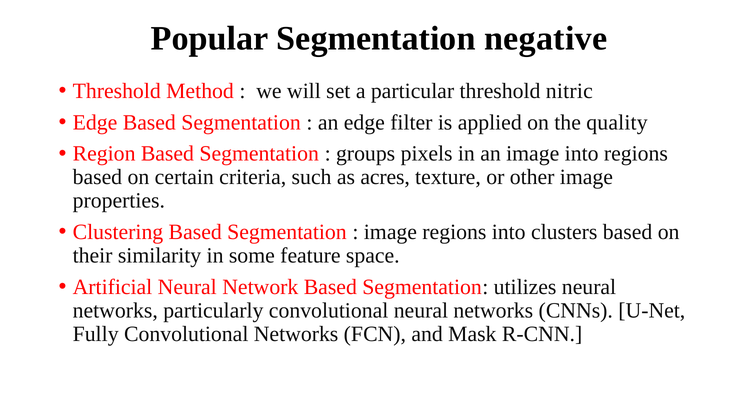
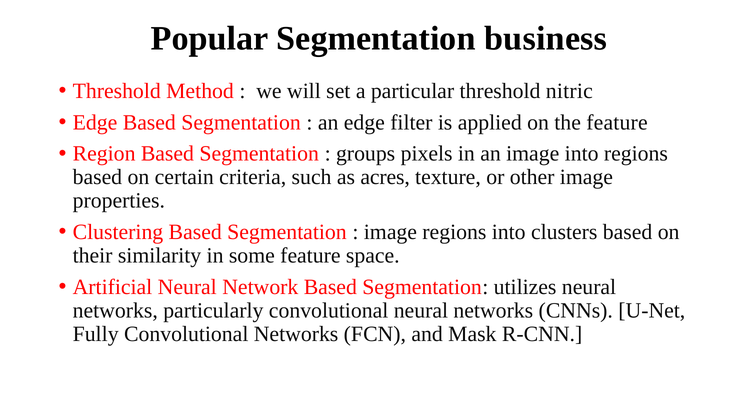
negative: negative -> business
the quality: quality -> feature
